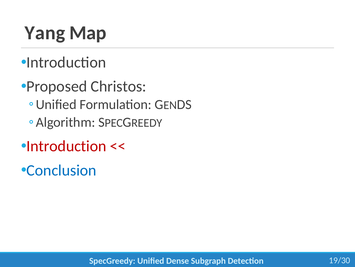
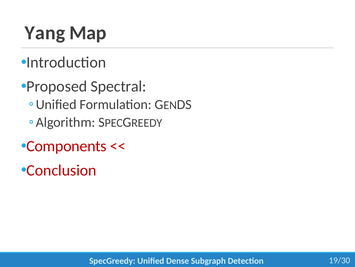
Christos: Christos -> Spectral
Introduction at (66, 146): Introduction -> Components
Conclusion colour: blue -> red
